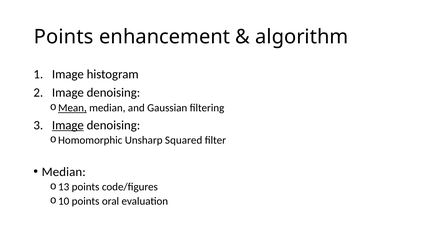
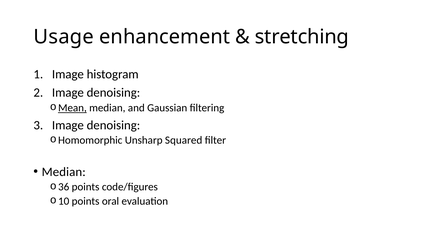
Points at (64, 37): Points -> Usage
algorithm: algorithm -> stretching
Image at (68, 125) underline: present -> none
13: 13 -> 36
